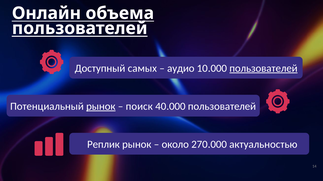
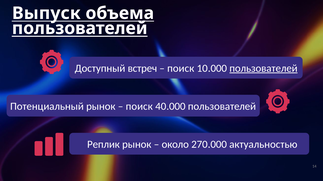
Онлайн: Онлайн -> Выпуск
самых: самых -> встреч
аудио at (181, 69): аудио -> поиск
рынок at (101, 107) underline: present -> none
